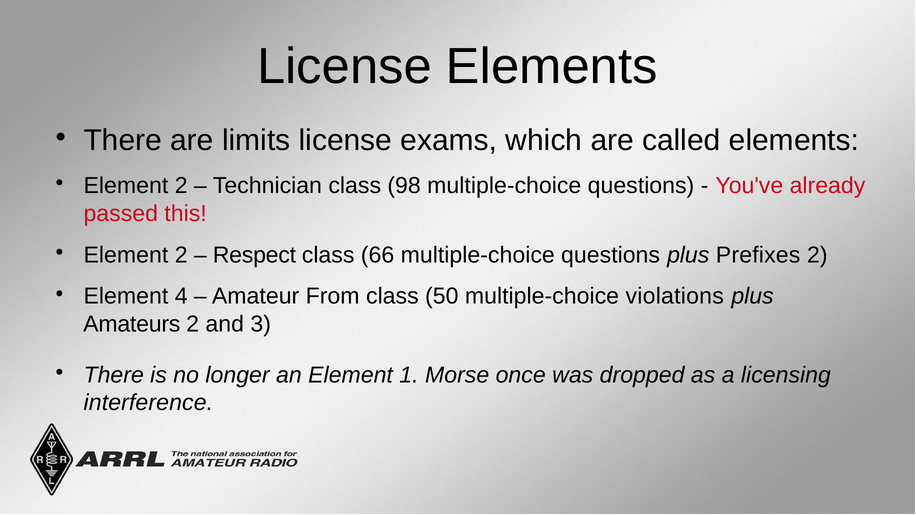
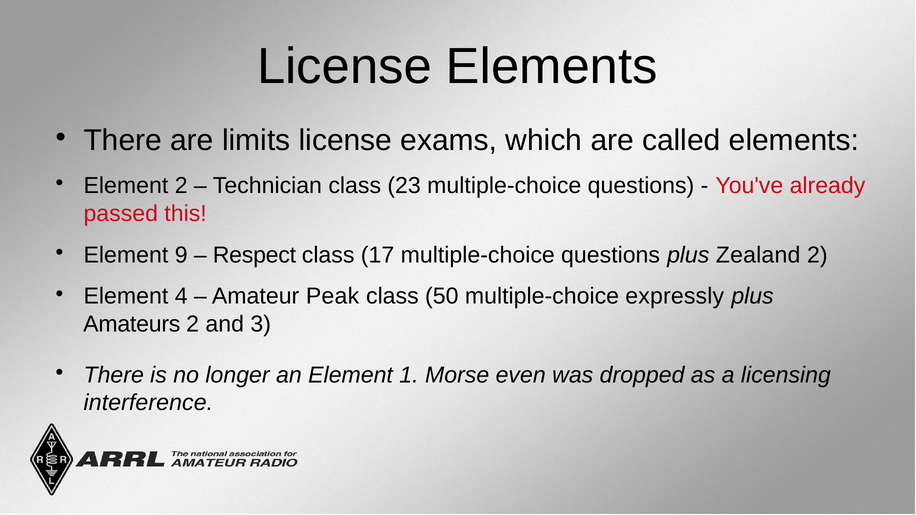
98: 98 -> 23
2 at (181, 255): 2 -> 9
66: 66 -> 17
Prefixes: Prefixes -> Zealand
From: From -> Peak
violations: violations -> expressly
once: once -> even
